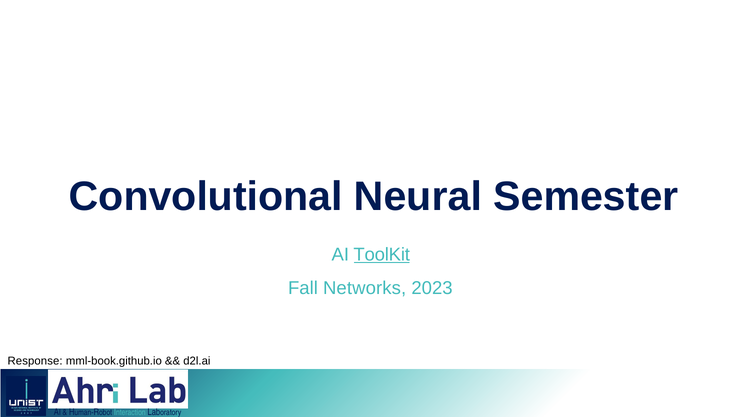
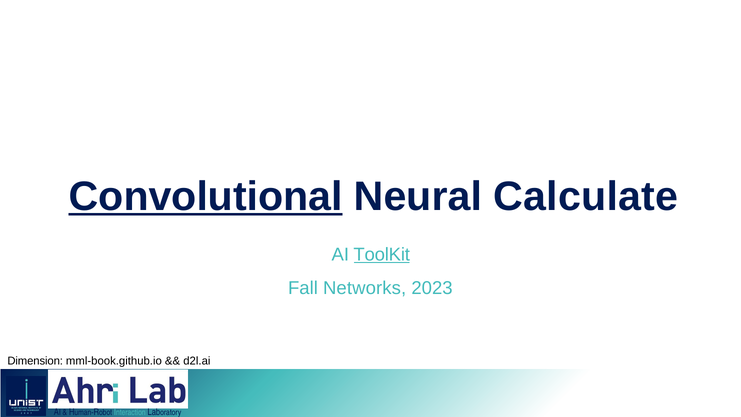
Convolutional underline: none -> present
Semester: Semester -> Calculate
Response: Response -> Dimension
